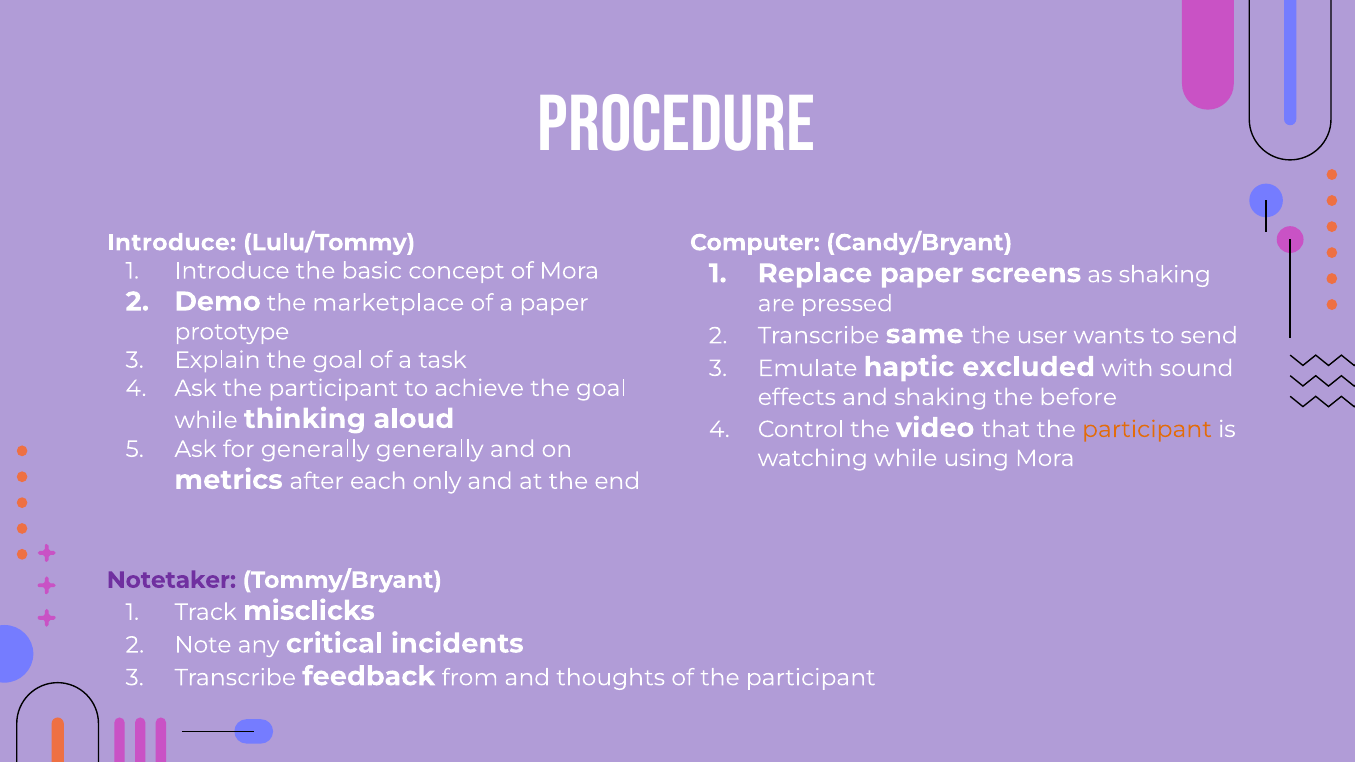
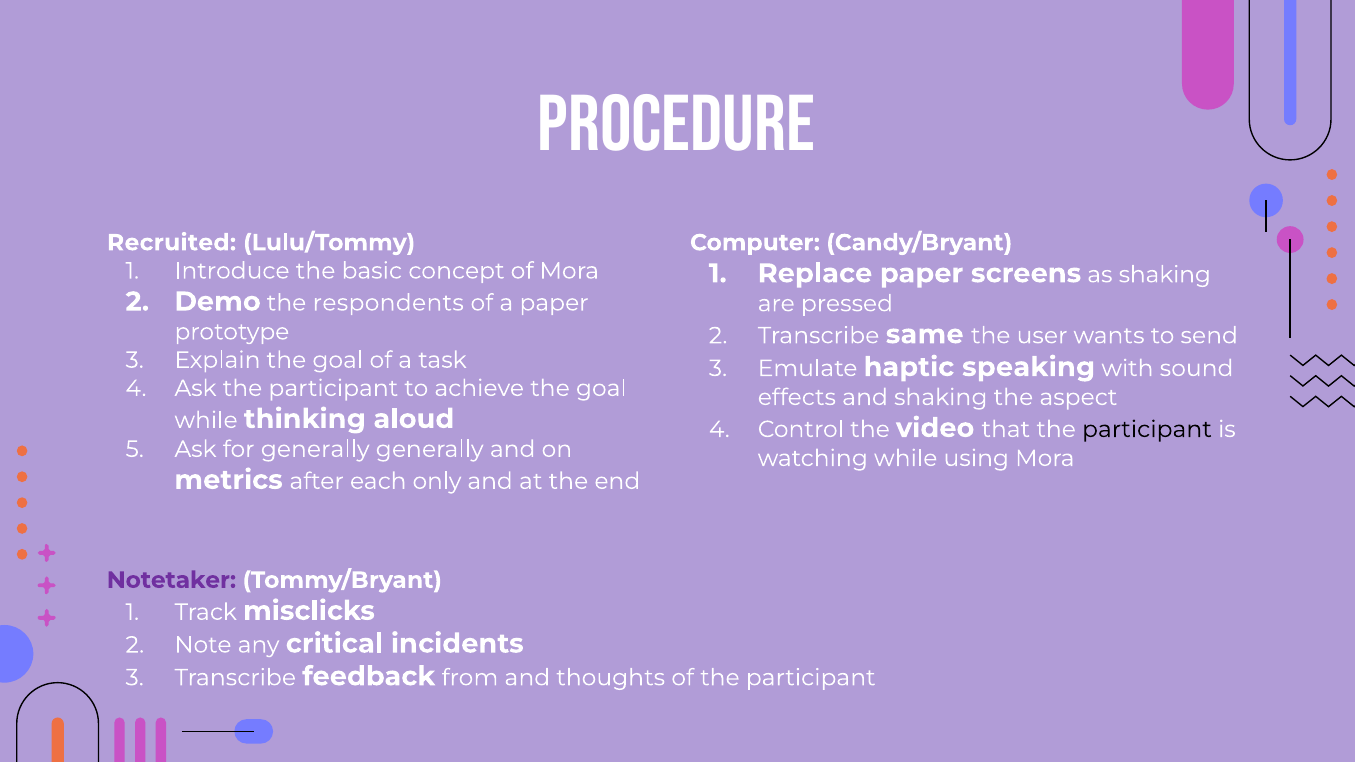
Introduce at (172, 243): Introduce -> Recruited
marketplace: marketplace -> respondents
excluded: excluded -> speaking
before: before -> aspect
participant at (1147, 429) colour: orange -> black
